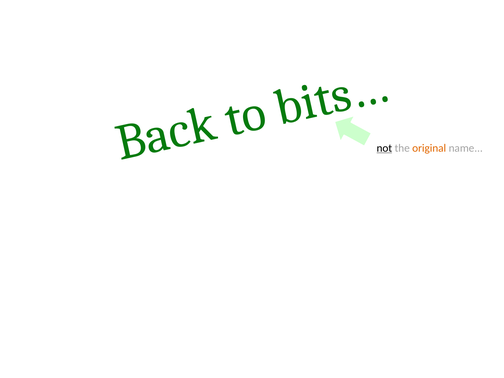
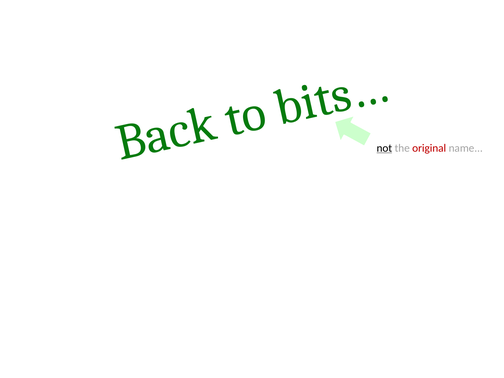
original colour: orange -> red
